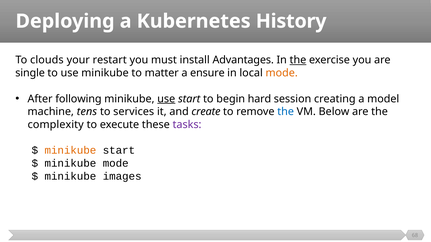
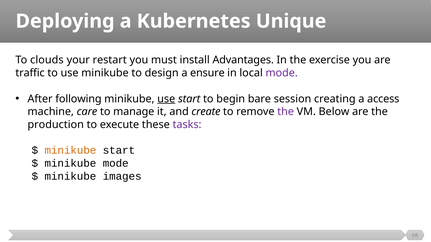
History: History -> Unique
the at (298, 60) underline: present -> none
single: single -> traffic
matter: matter -> design
mode at (282, 73) colour: orange -> purple
hard: hard -> bare
model: model -> access
tens: tens -> care
services: services -> manage
the at (286, 112) colour: blue -> purple
complexity: complexity -> production
